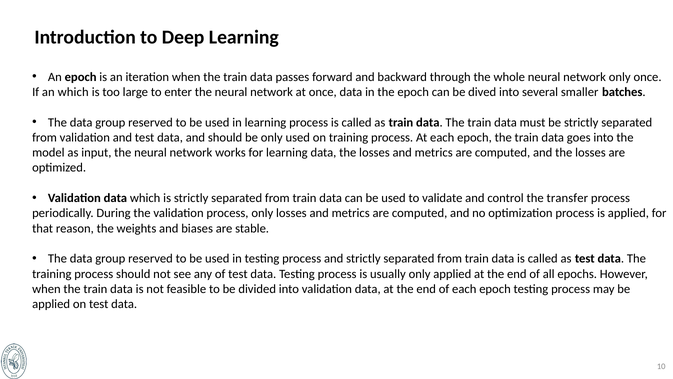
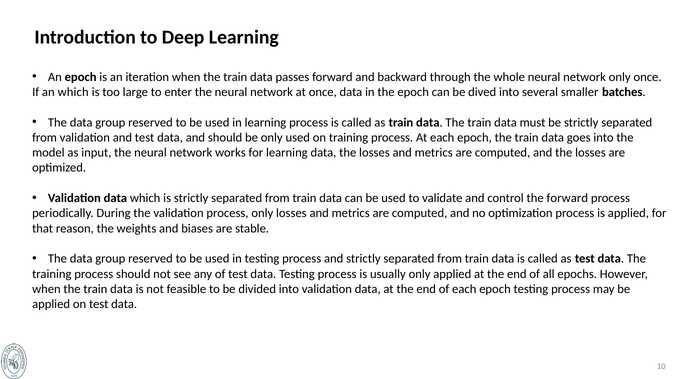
the transfer: transfer -> forward
